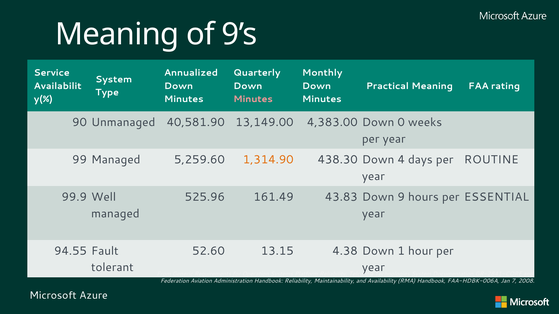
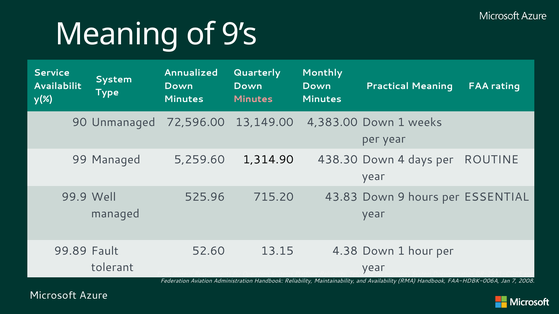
40,581.90: 40,581.90 -> 72,596.00
4,383.00 Down 0: 0 -> 1
1,314.90 colour: orange -> black
161.49: 161.49 -> 715.20
94.55: 94.55 -> 99.89
